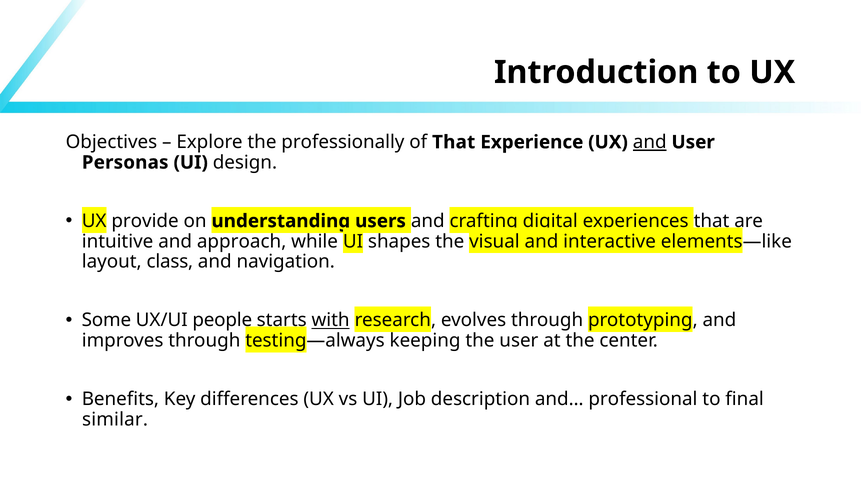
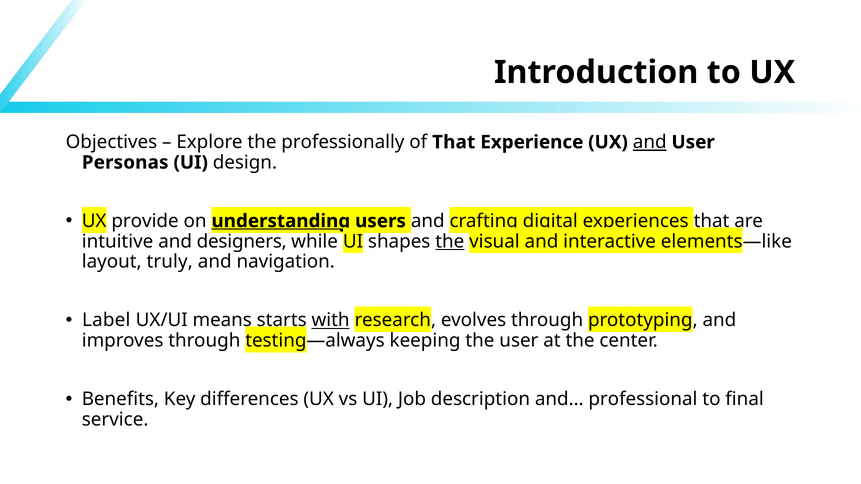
understanding underline: none -> present
approach: approach -> designers
the at (450, 242) underline: none -> present
class: class -> truly
Some: Some -> Label
people: people -> means
similar: similar -> service
